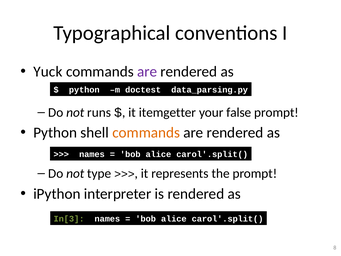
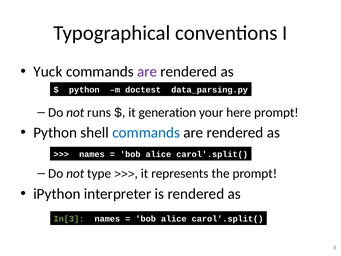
itemgetter: itemgetter -> generation
false: false -> here
commands at (146, 133) colour: orange -> blue
